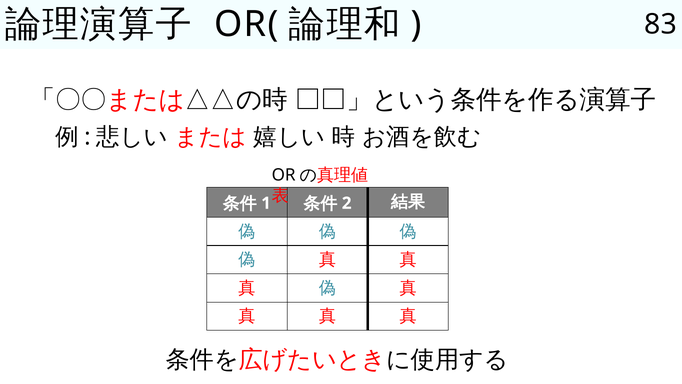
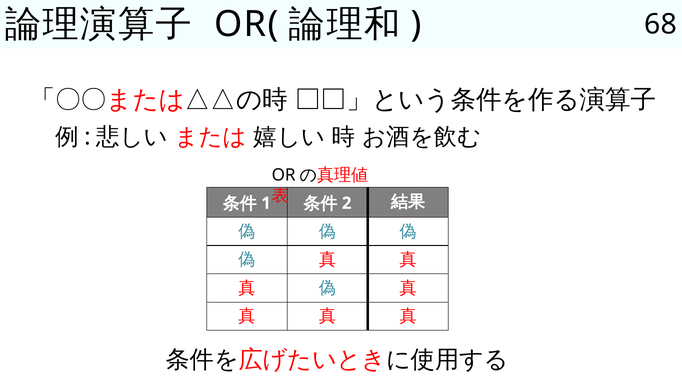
83: 83 -> 68
